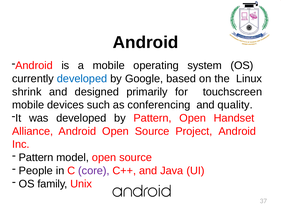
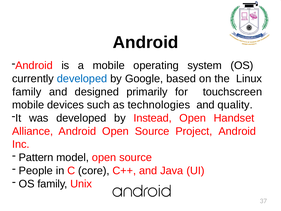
shrink at (27, 92): shrink -> family
conferencing: conferencing -> technologies
by Pattern: Pattern -> Instead
core colour: purple -> black
